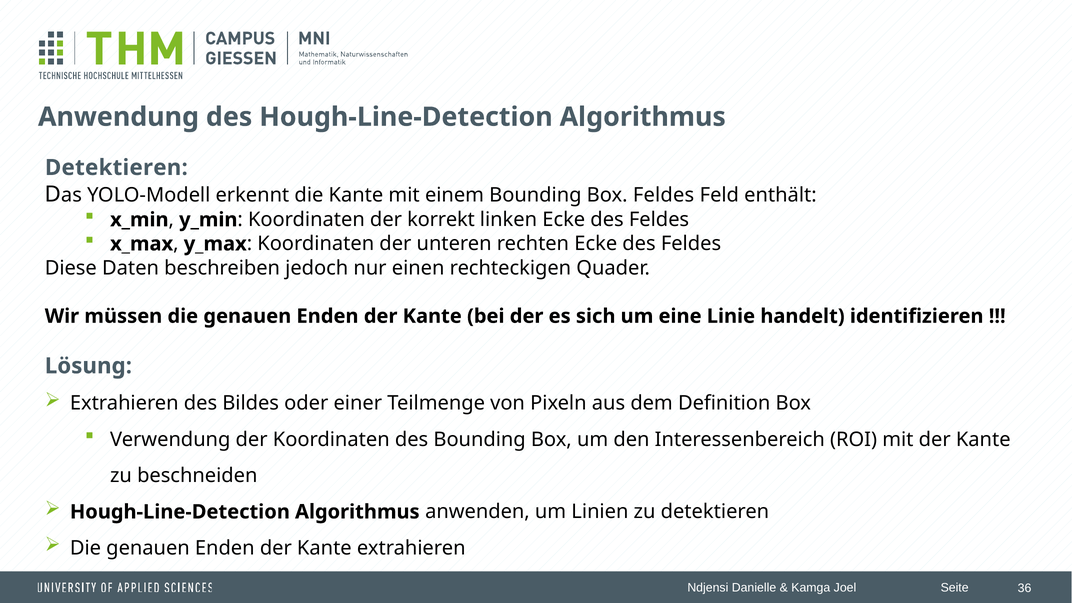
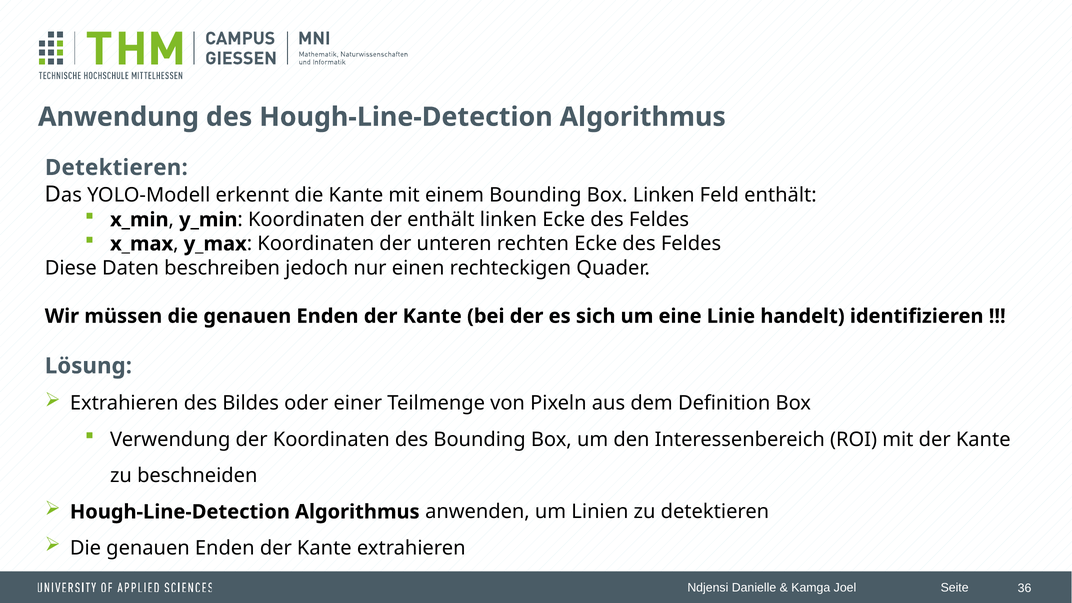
Box Feldes: Feldes -> Linken
der korrekt: korrekt -> enthält
